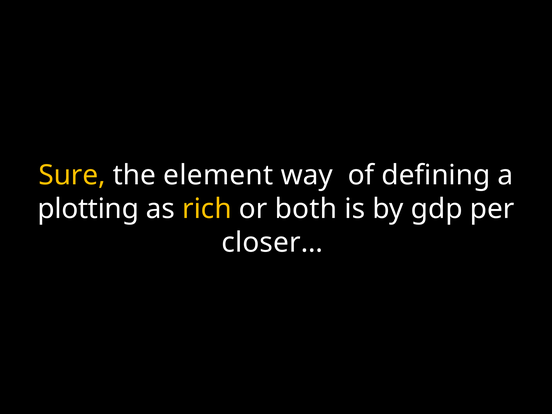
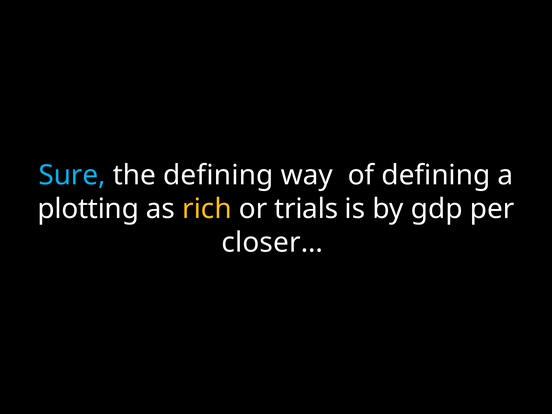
Sure colour: yellow -> light blue
the element: element -> defining
both: both -> trials
